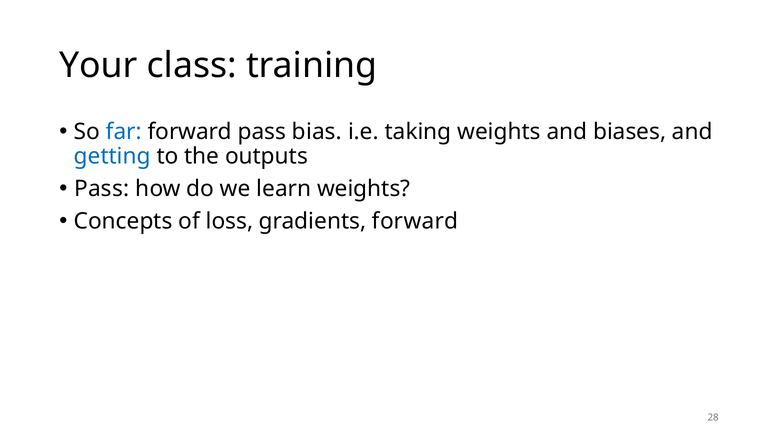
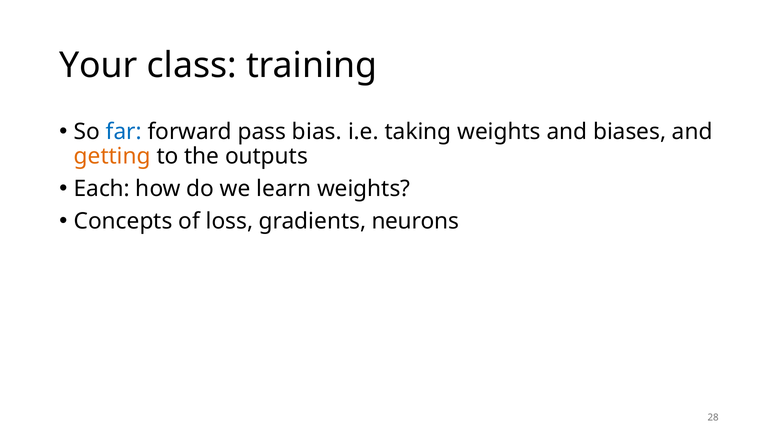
getting colour: blue -> orange
Pass at (102, 189): Pass -> Each
gradients forward: forward -> neurons
